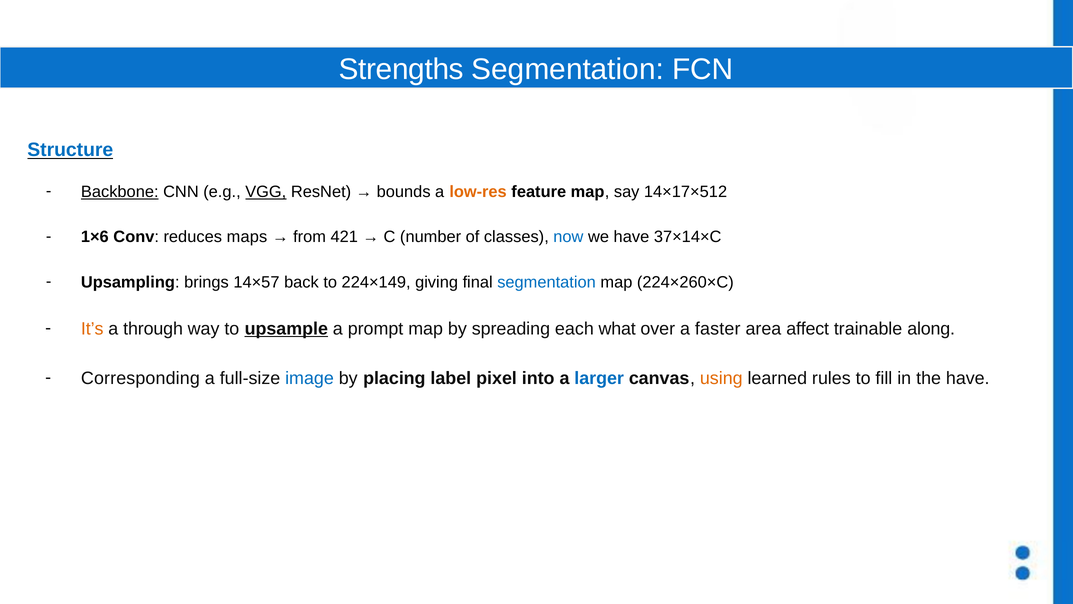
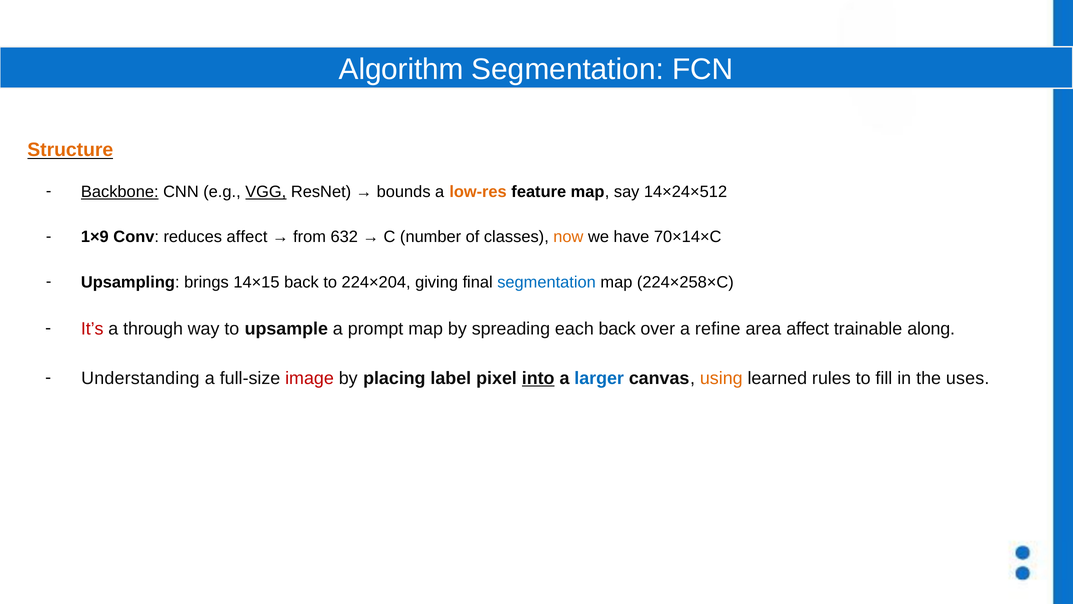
Strengths: Strengths -> Algorithm
Structure colour: blue -> orange
14×17×512: 14×17×512 -> 14×24×512
1×6: 1×6 -> 1×9
reduces maps: maps -> affect
421: 421 -> 632
now colour: blue -> orange
37×14×C: 37×14×C -> 70×14×C
14×57: 14×57 -> 14×15
224×149: 224×149 -> 224×204
224×260×C: 224×260×C -> 224×258×C
It’s colour: orange -> red
upsample underline: present -> none
each what: what -> back
faster: faster -> refine
Corresponding: Corresponding -> Understanding
image colour: blue -> red
into underline: none -> present
the have: have -> uses
